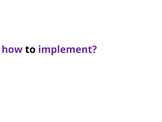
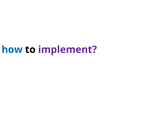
how colour: purple -> blue
